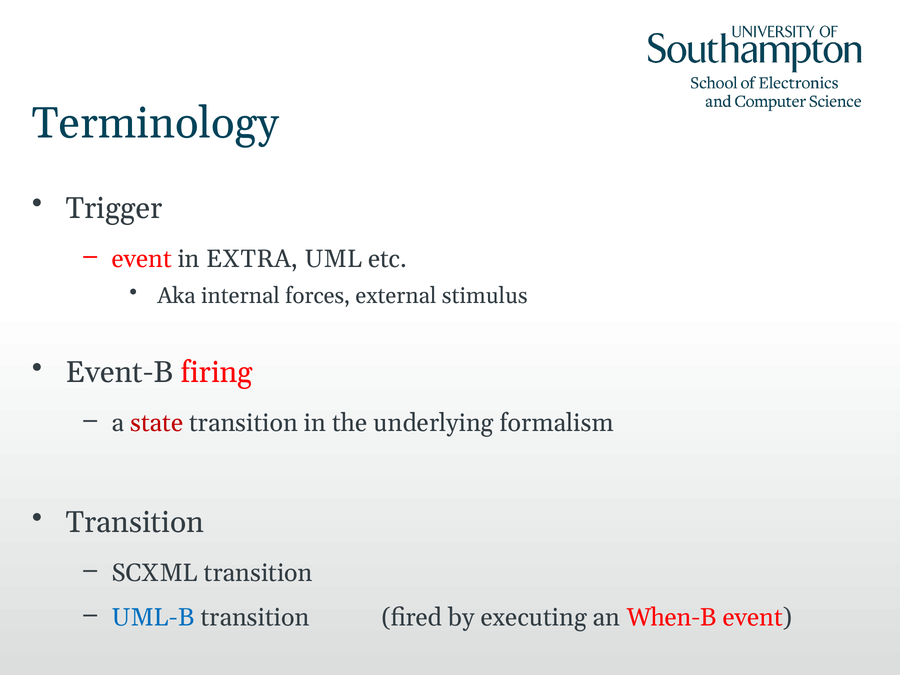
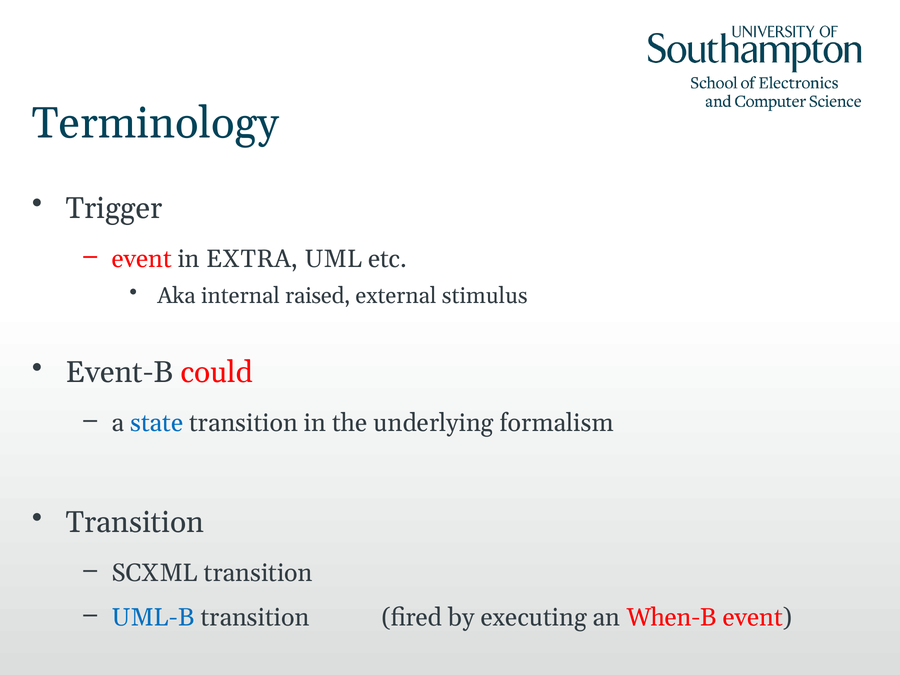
forces: forces -> raised
firing: firing -> could
state colour: red -> blue
